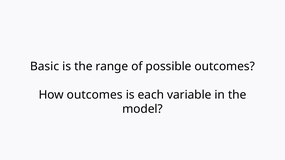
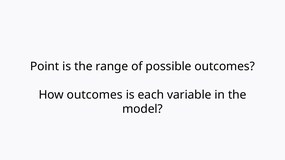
Basic: Basic -> Point
